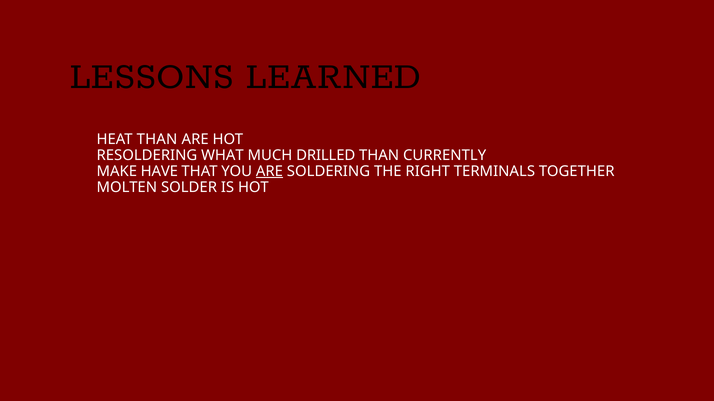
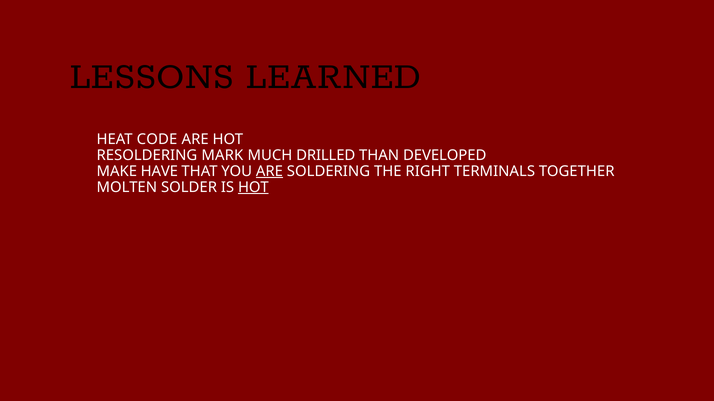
THAN at (157, 139): THAN -> CODE
WHAT: WHAT -> MARK
CURRENTLY: CURRENTLY -> DEVELOPED
HOT at (253, 188) underline: none -> present
